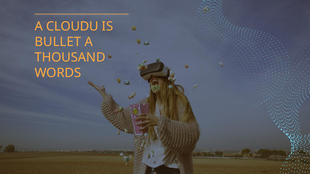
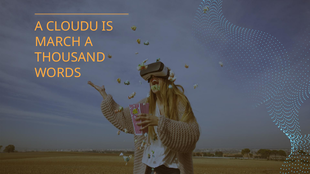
BULLET: BULLET -> MARCH
